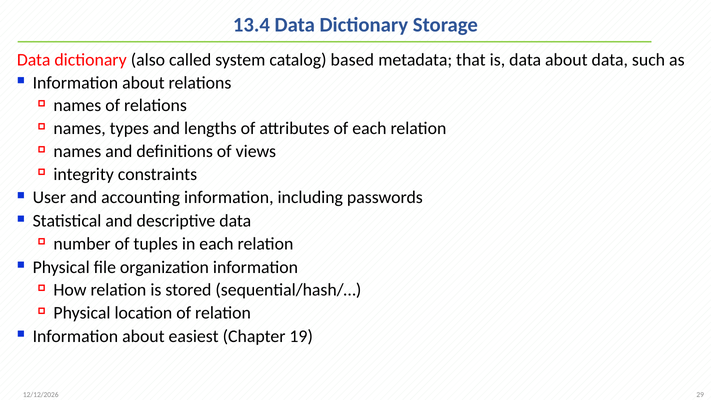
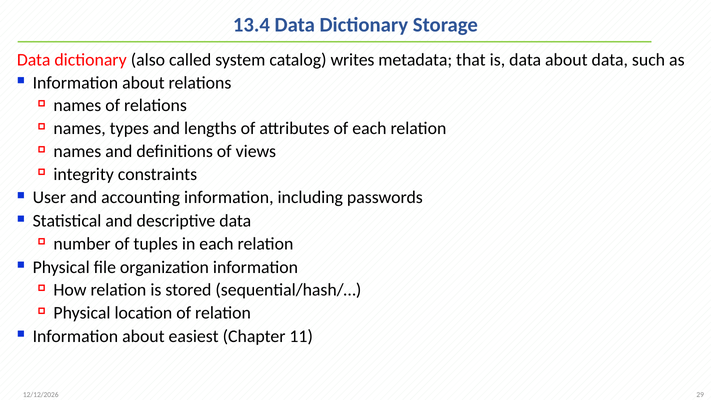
based: based -> writes
19: 19 -> 11
